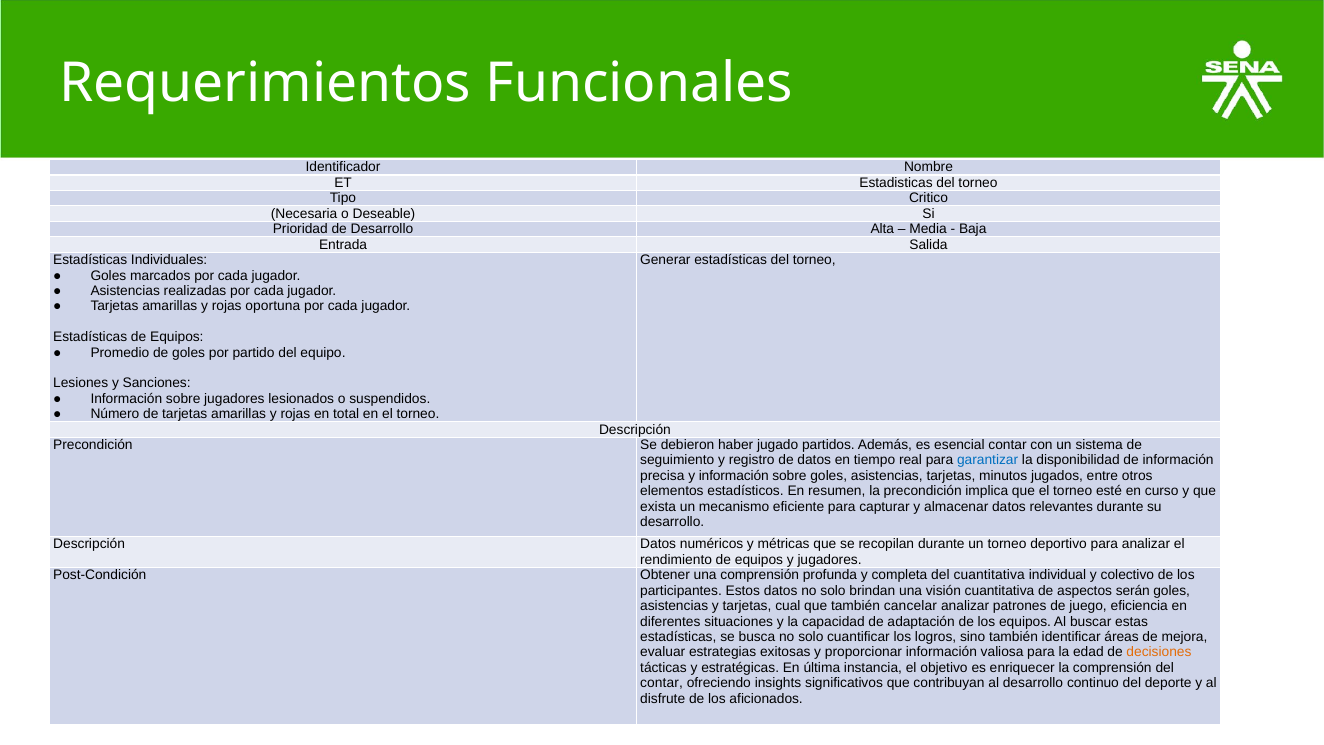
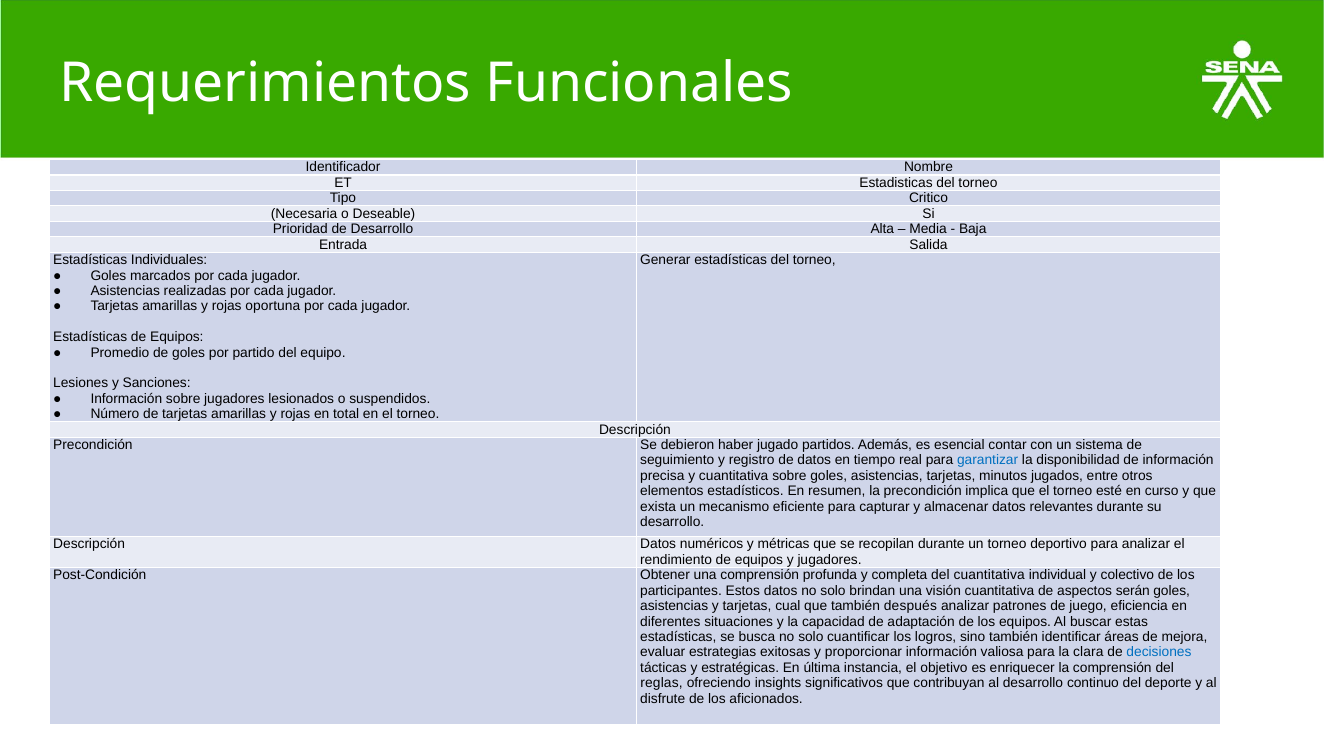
y información: información -> cuantitativa
cancelar: cancelar -> después
edad: edad -> clara
decisiones colour: orange -> blue
contar at (662, 683): contar -> reglas
